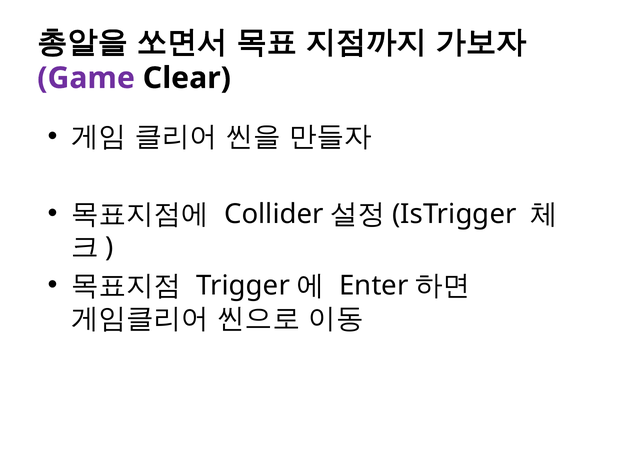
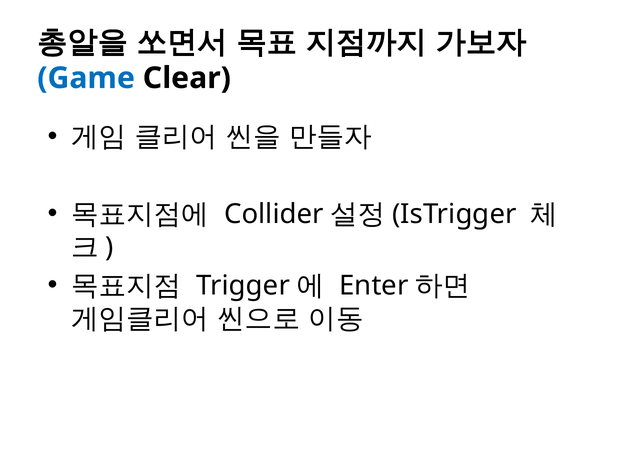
Game colour: purple -> blue
